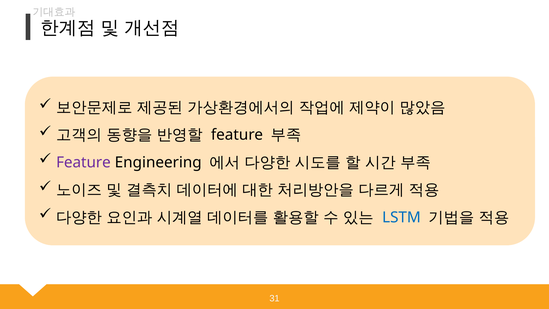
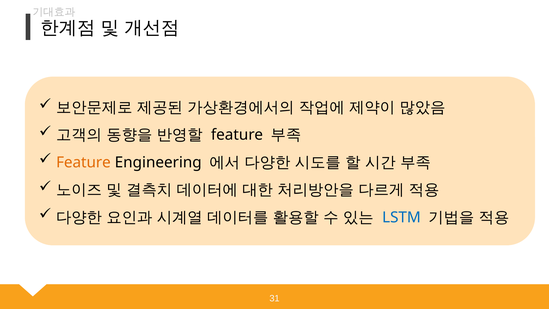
Feature at (83, 162) colour: purple -> orange
